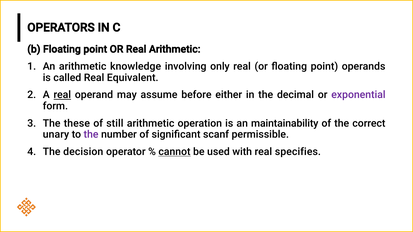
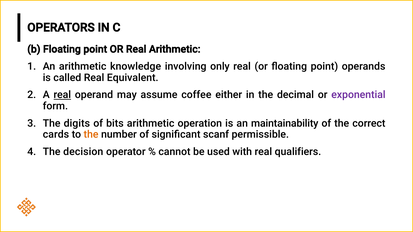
before: before -> coffee
these: these -> digits
still: still -> bits
unary: unary -> cards
the at (91, 135) colour: purple -> orange
cannot underline: present -> none
specifies: specifies -> qualifiers
